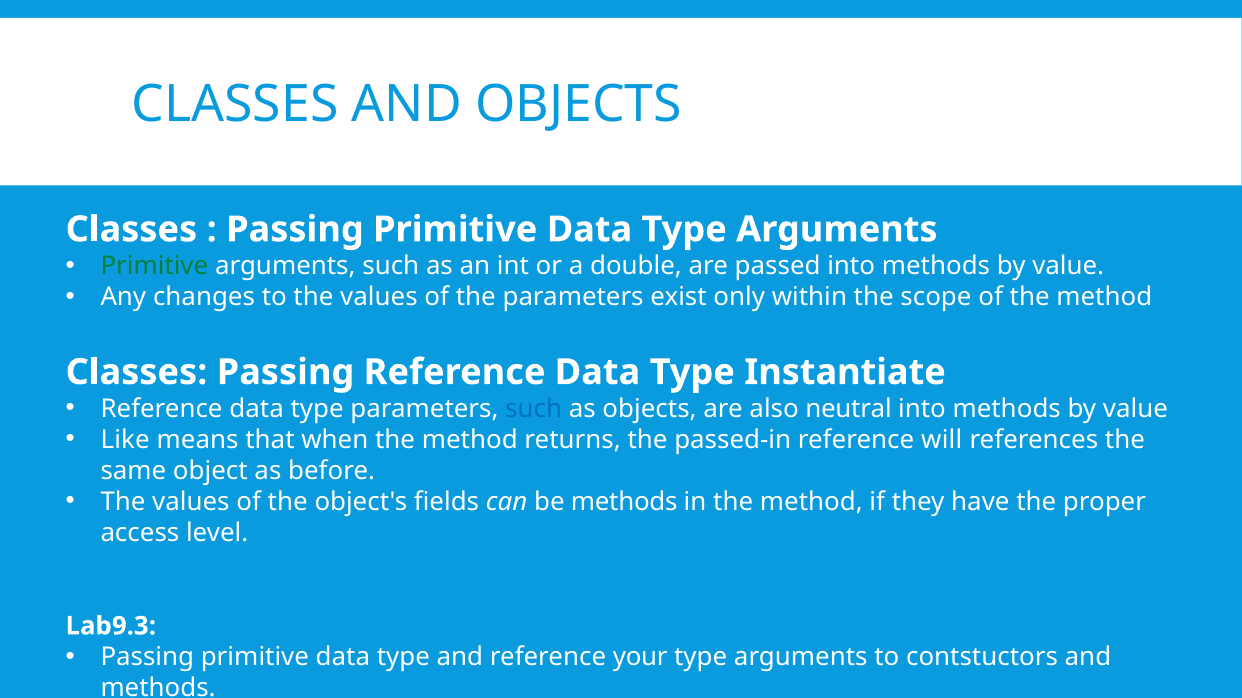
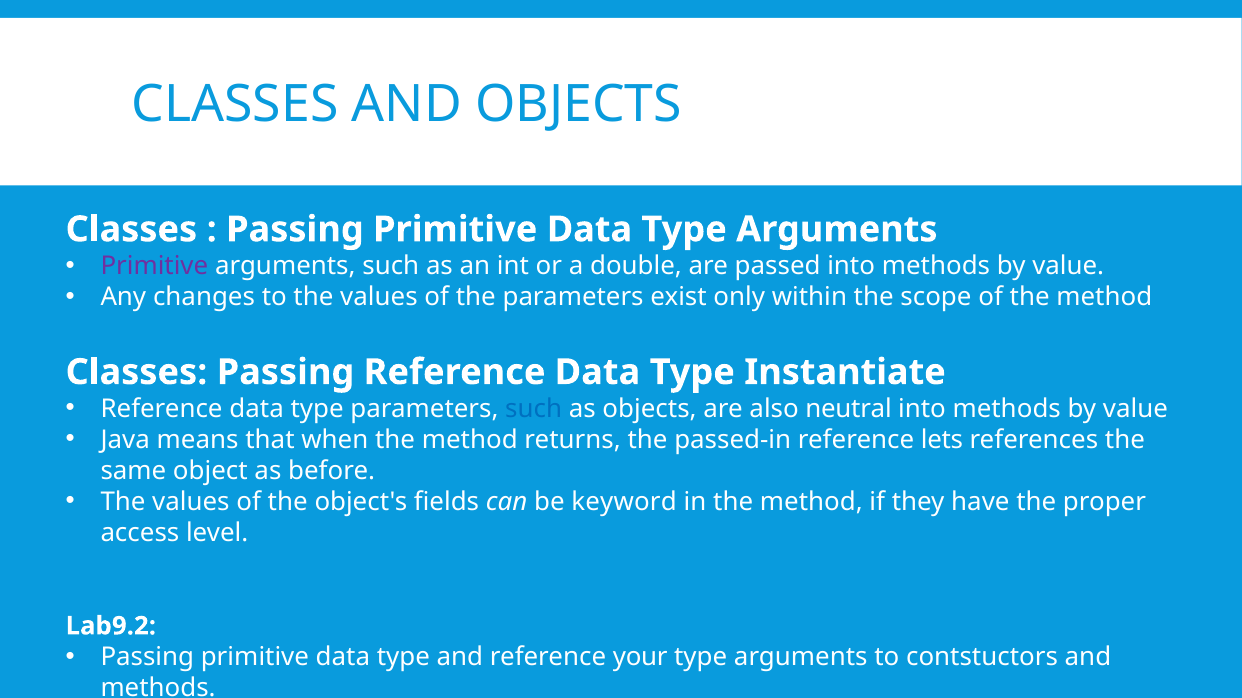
Primitive at (154, 266) colour: green -> purple
Like: Like -> Java
will: will -> lets
be methods: methods -> keyword
Lab9.3: Lab9.3 -> Lab9.2
